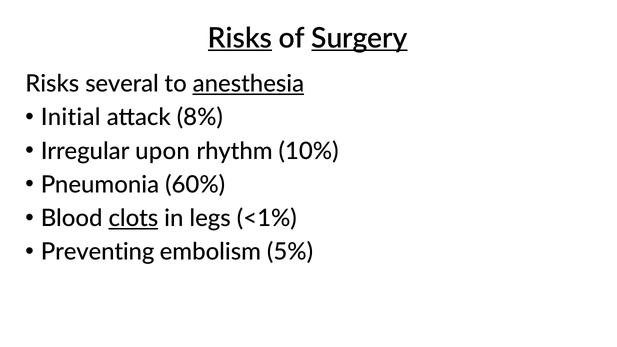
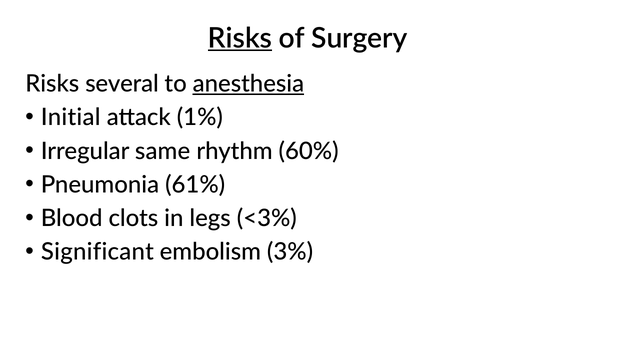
Surgery underline: present -> none
8%: 8% -> 1%
upon: upon -> same
10%: 10% -> 60%
60%: 60% -> 61%
clots underline: present -> none
<1%: <1% -> <3%
Preventing: Preventing -> Significant
5%: 5% -> 3%
